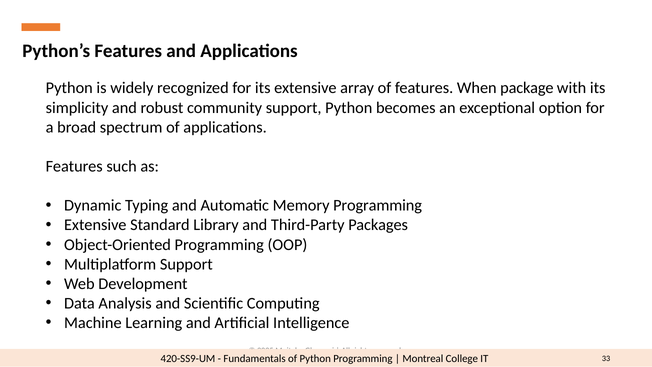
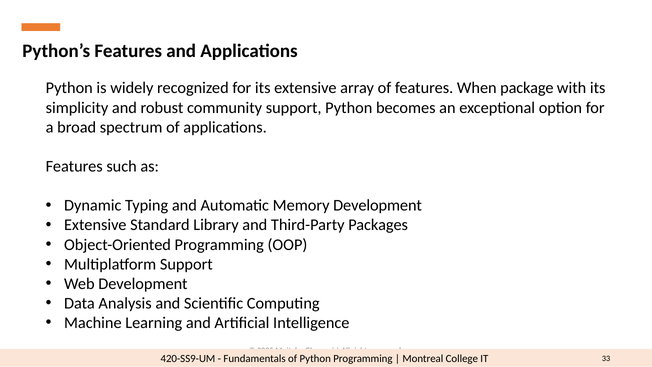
Memory Programming: Programming -> Development
